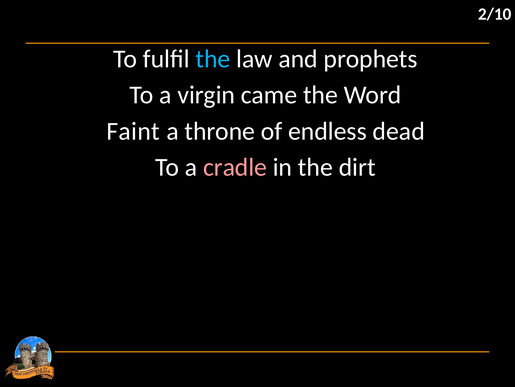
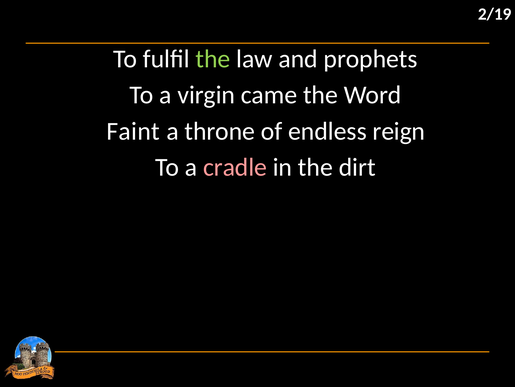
2/10: 2/10 -> 2/19
the at (213, 59) colour: light blue -> light green
dead: dead -> reign
